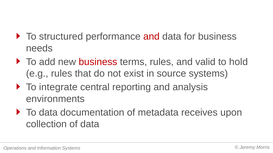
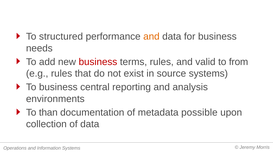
and at (151, 37) colour: red -> orange
hold: hold -> from
To integrate: integrate -> business
To data: data -> than
receives: receives -> possible
